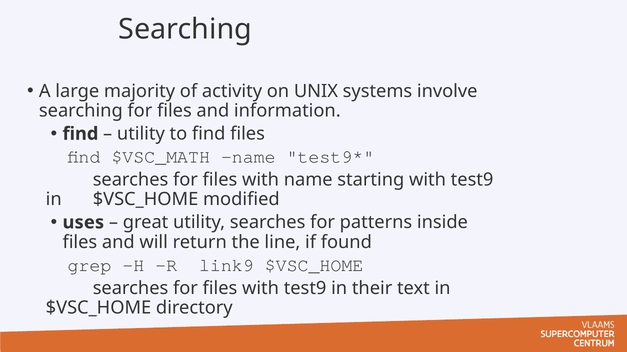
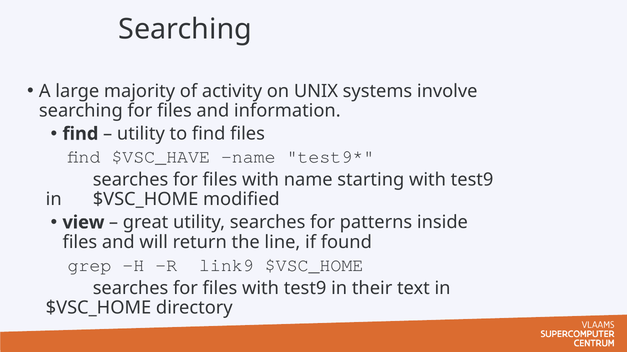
$VSC_MATH: $VSC_MATH -> $VSC_HAVE
uses: uses -> view
